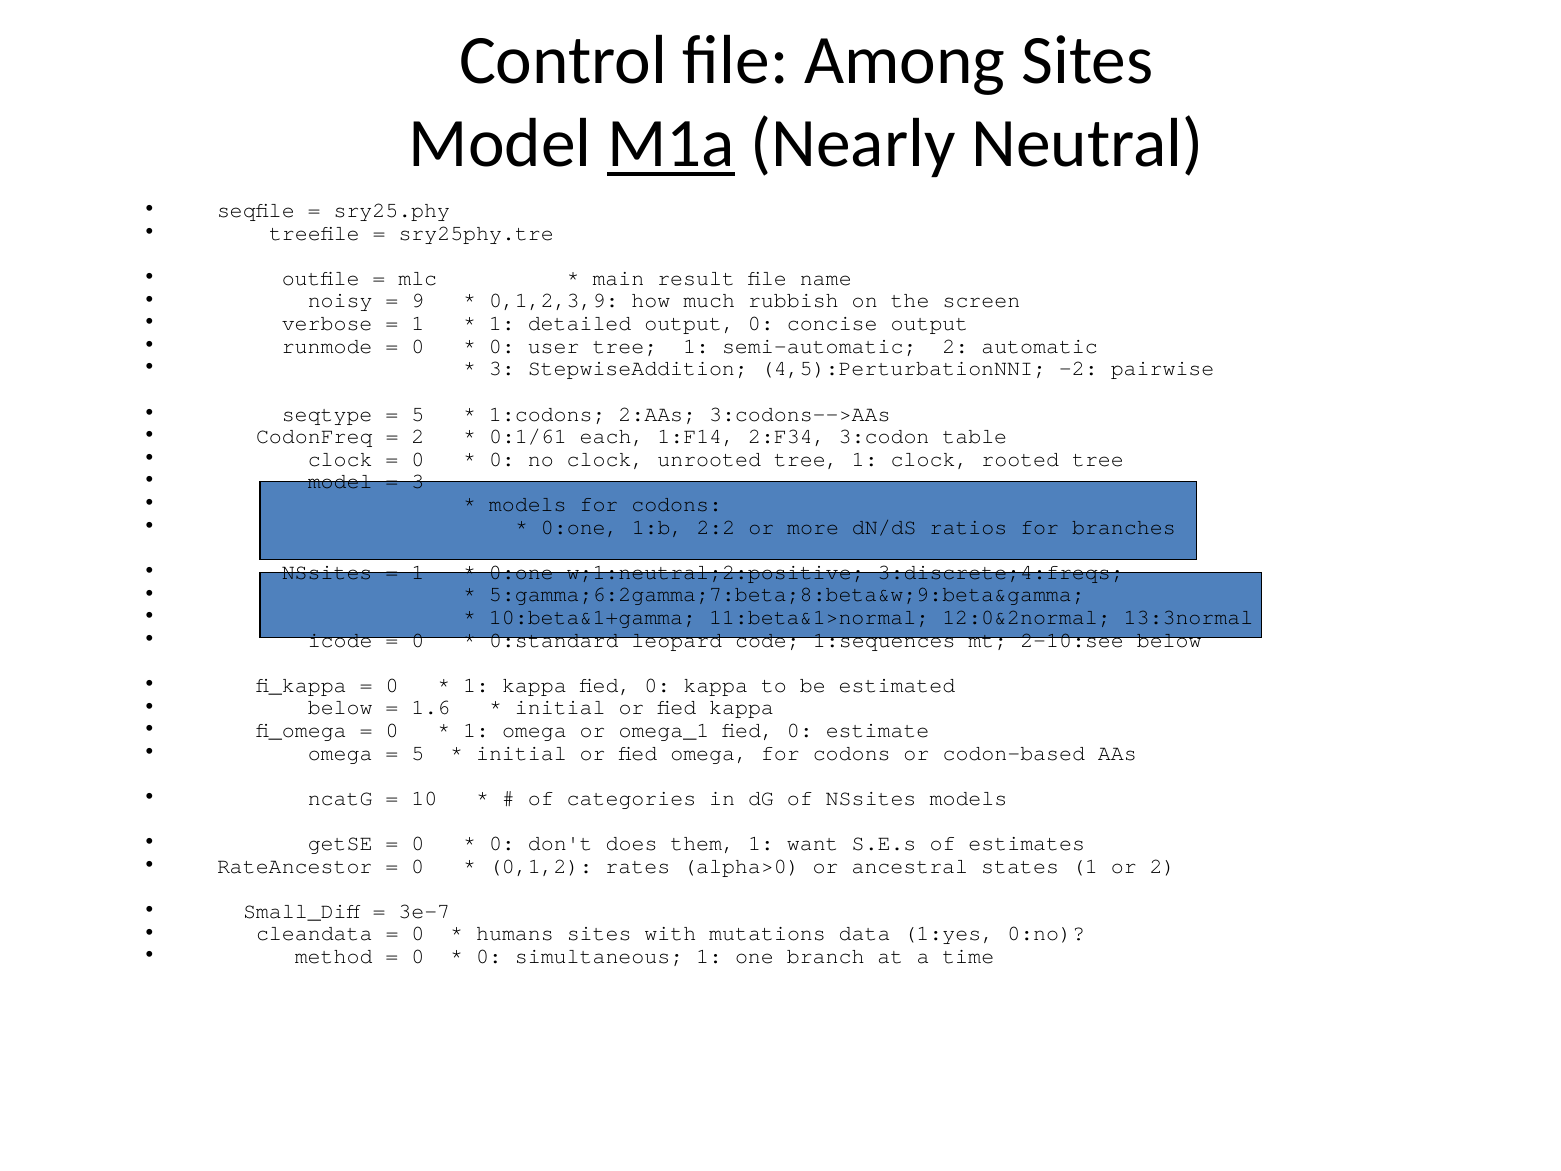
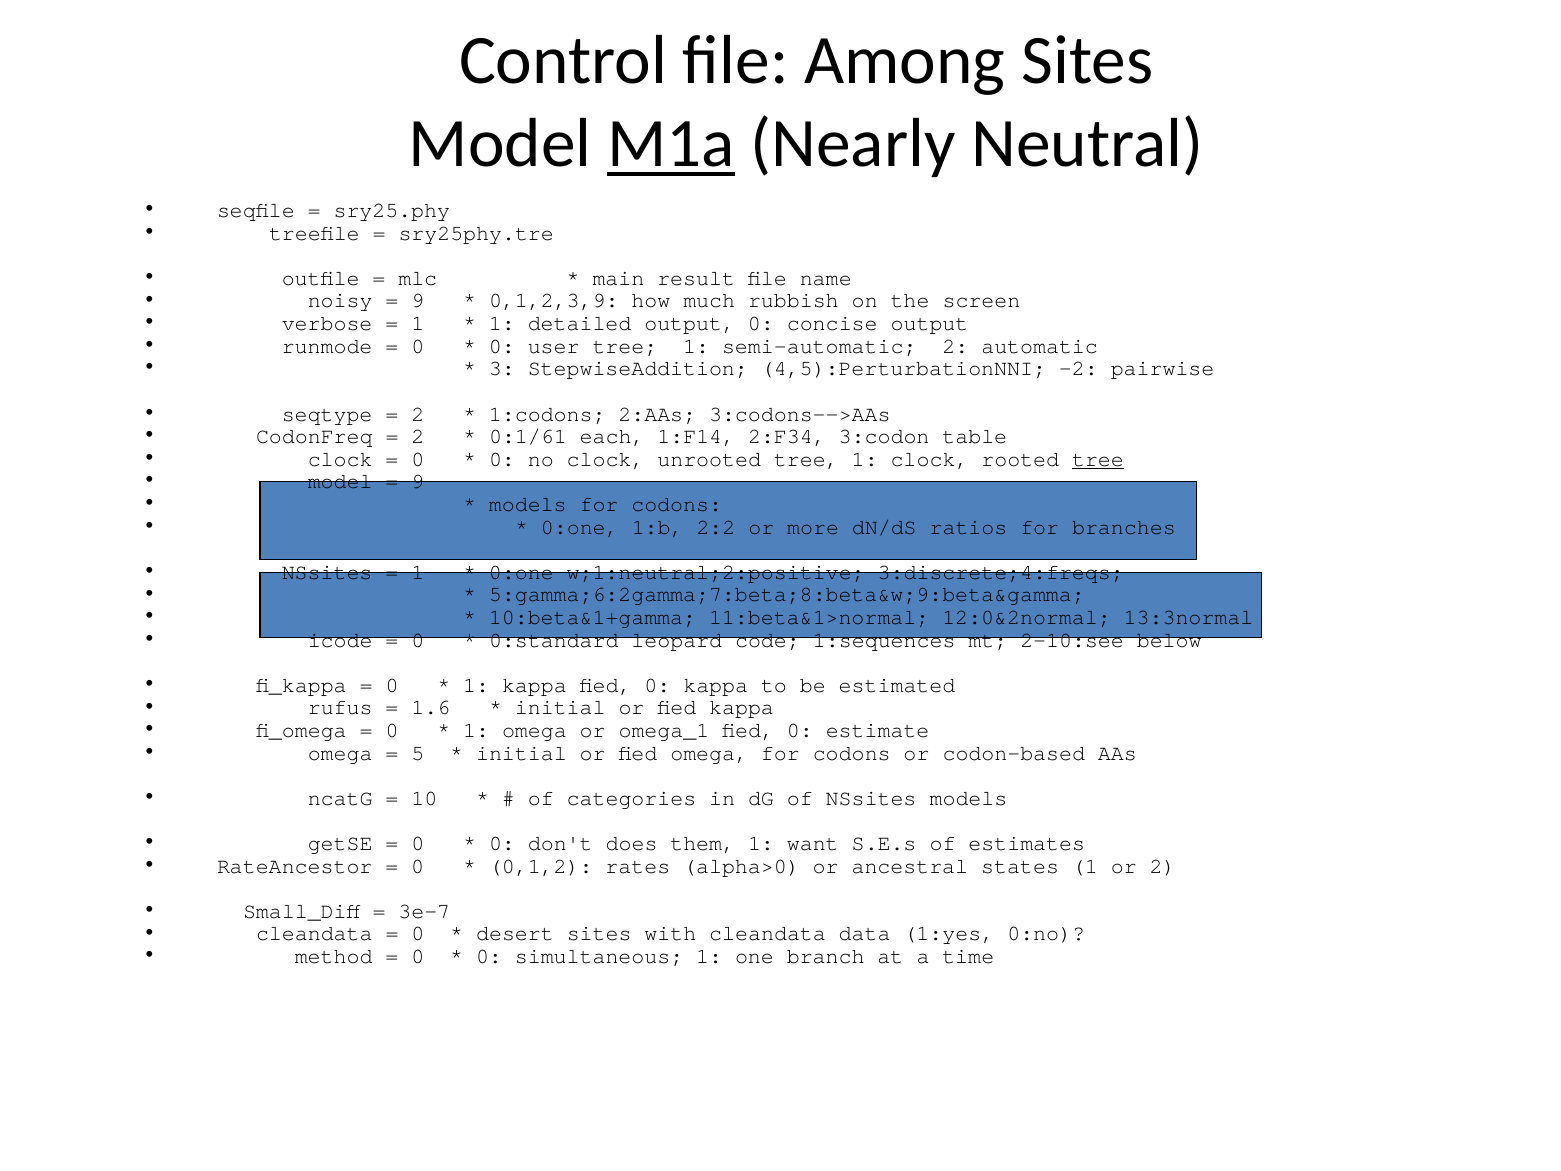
5 at (418, 414): 5 -> 2
tree at (1098, 459) underline: none -> present
3 at (418, 482): 3 -> 9
below at (340, 708): below -> rufus
humans: humans -> desert
with mutations: mutations -> cleandata
